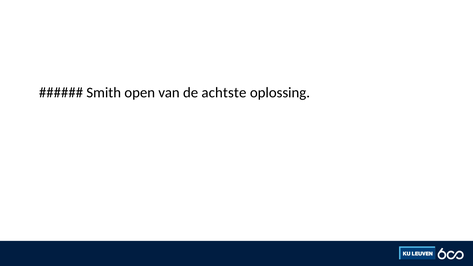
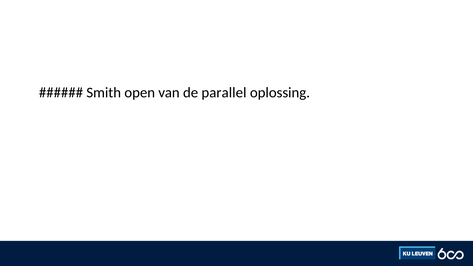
achtste: achtste -> parallel
